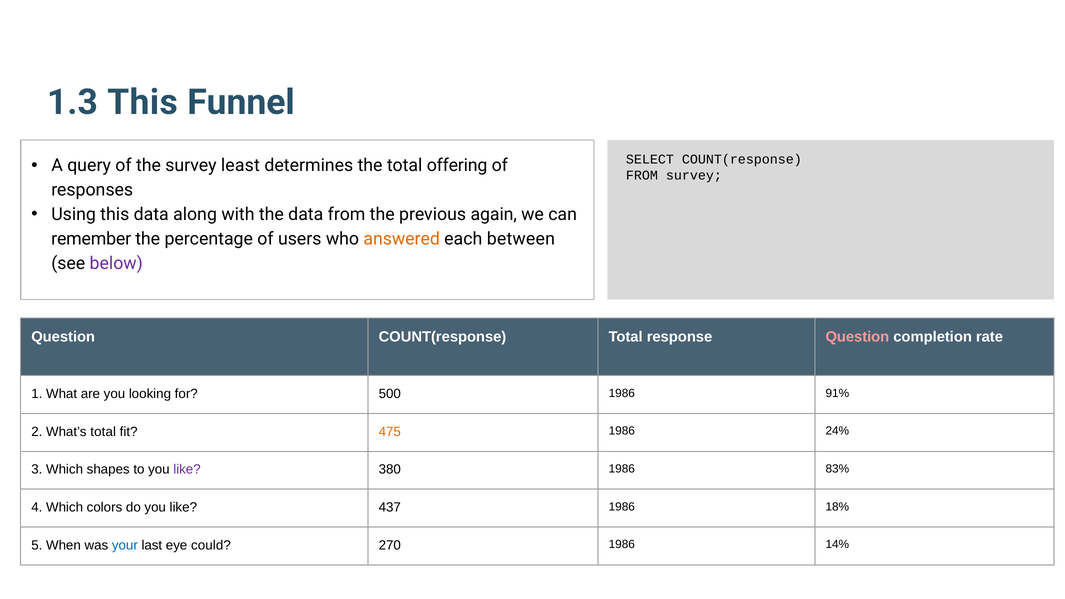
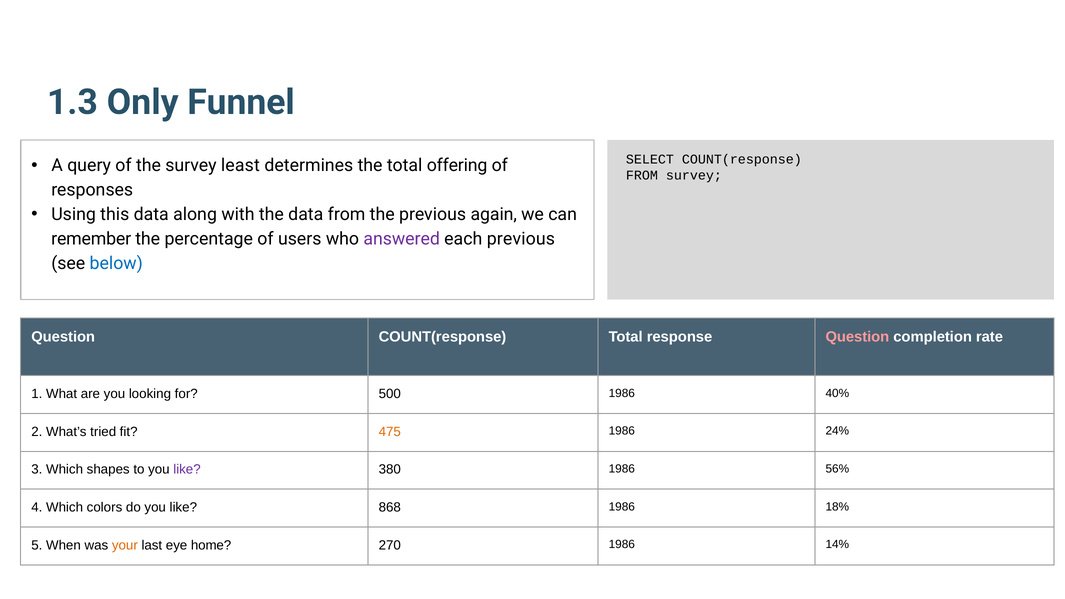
1.3 This: This -> Only
answered colour: orange -> purple
each between: between -> previous
below colour: purple -> blue
91%: 91% -> 40%
What’s total: total -> tried
83%: 83% -> 56%
437: 437 -> 868
your colour: blue -> orange
could: could -> home
